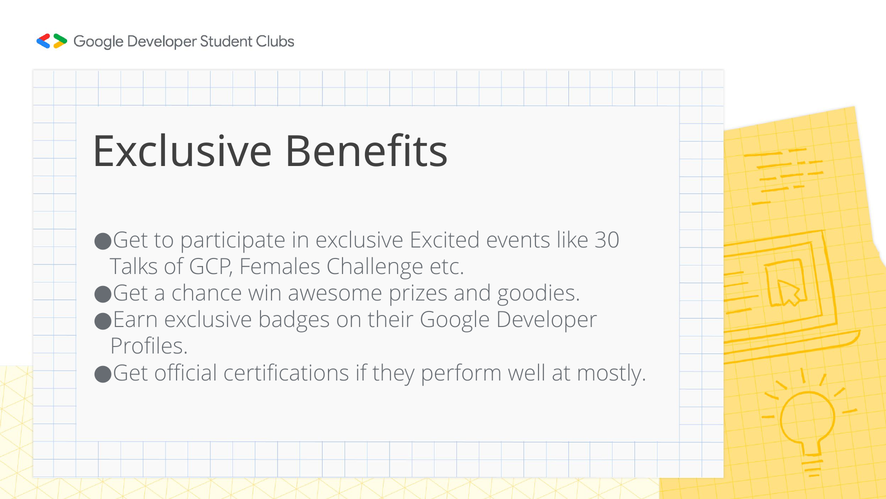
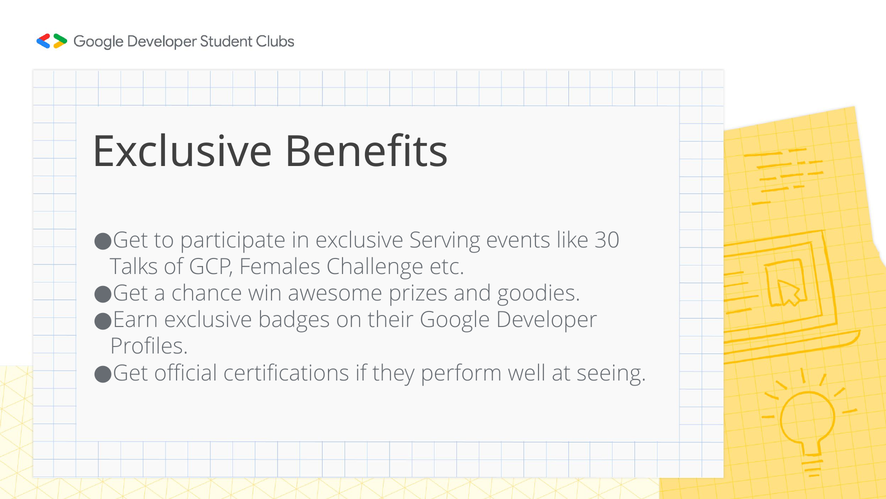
Excited: Excited -> Serving
mostly: mostly -> seeing
